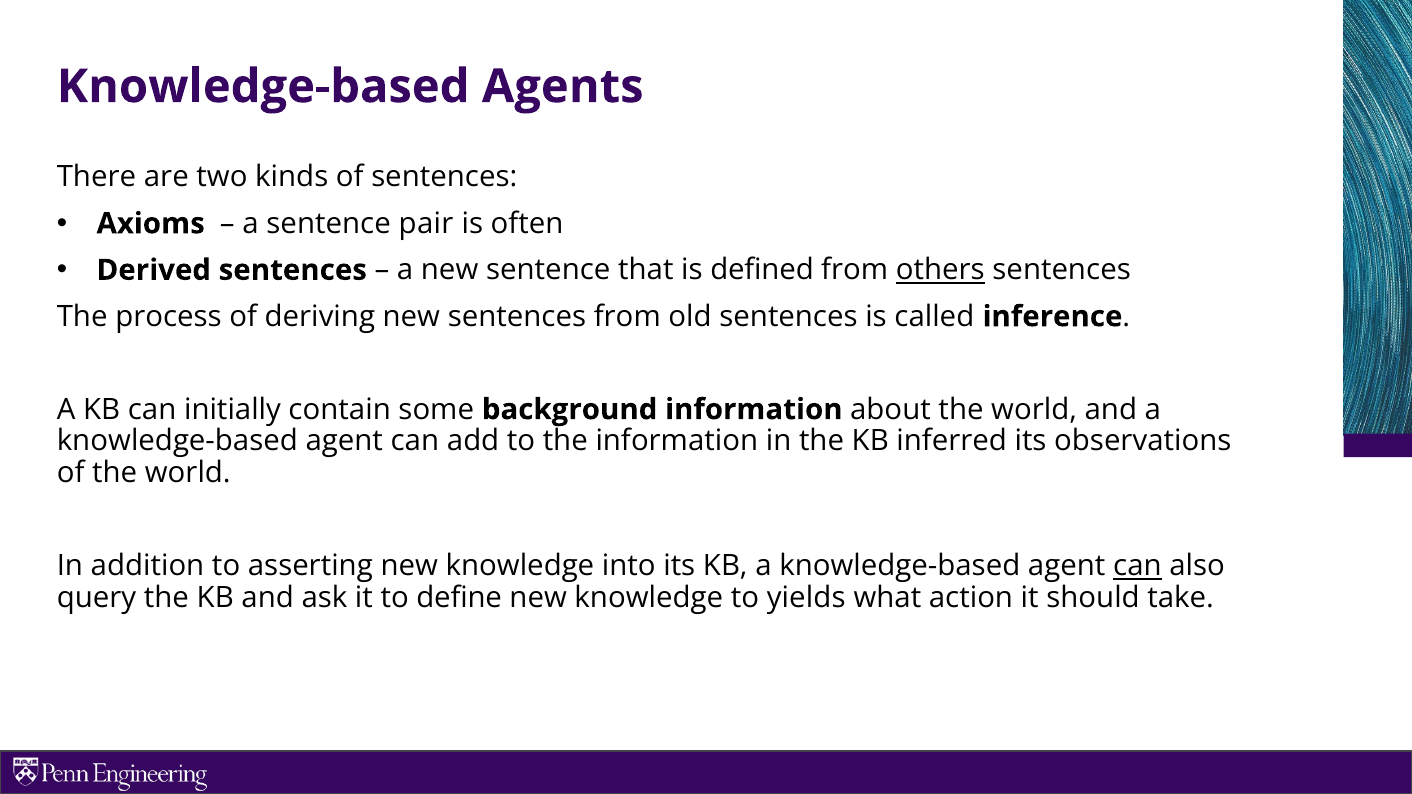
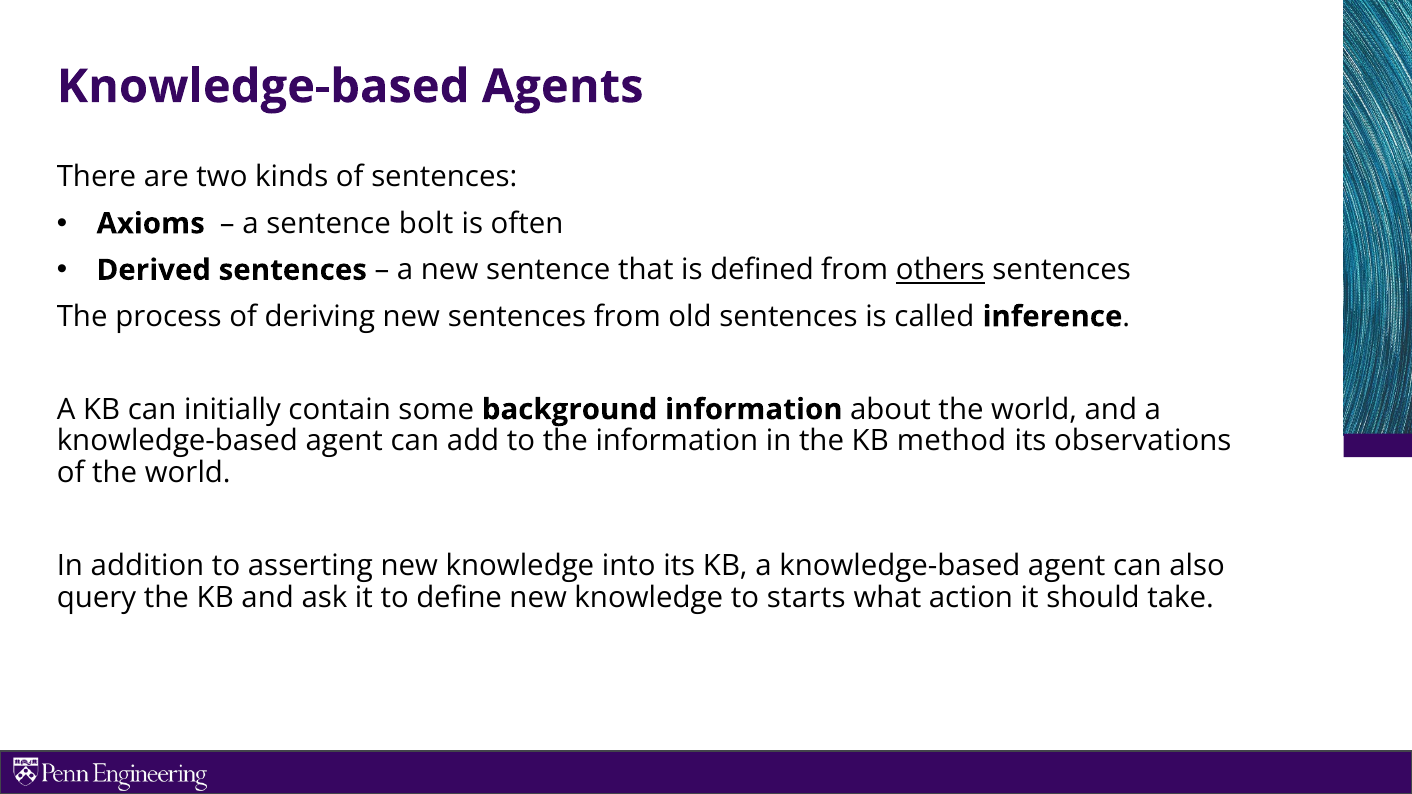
pair: pair -> bolt
inferred: inferred -> method
can at (1137, 566) underline: present -> none
yields: yields -> starts
